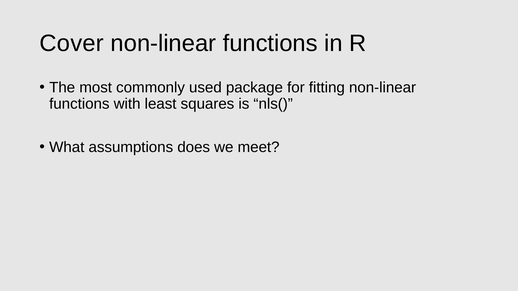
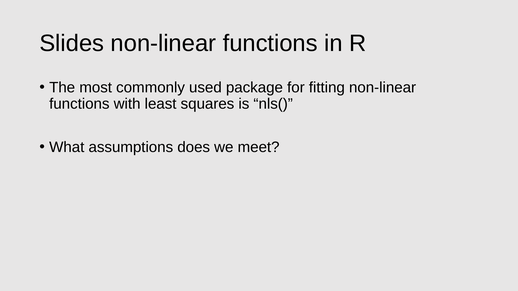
Cover: Cover -> Slides
